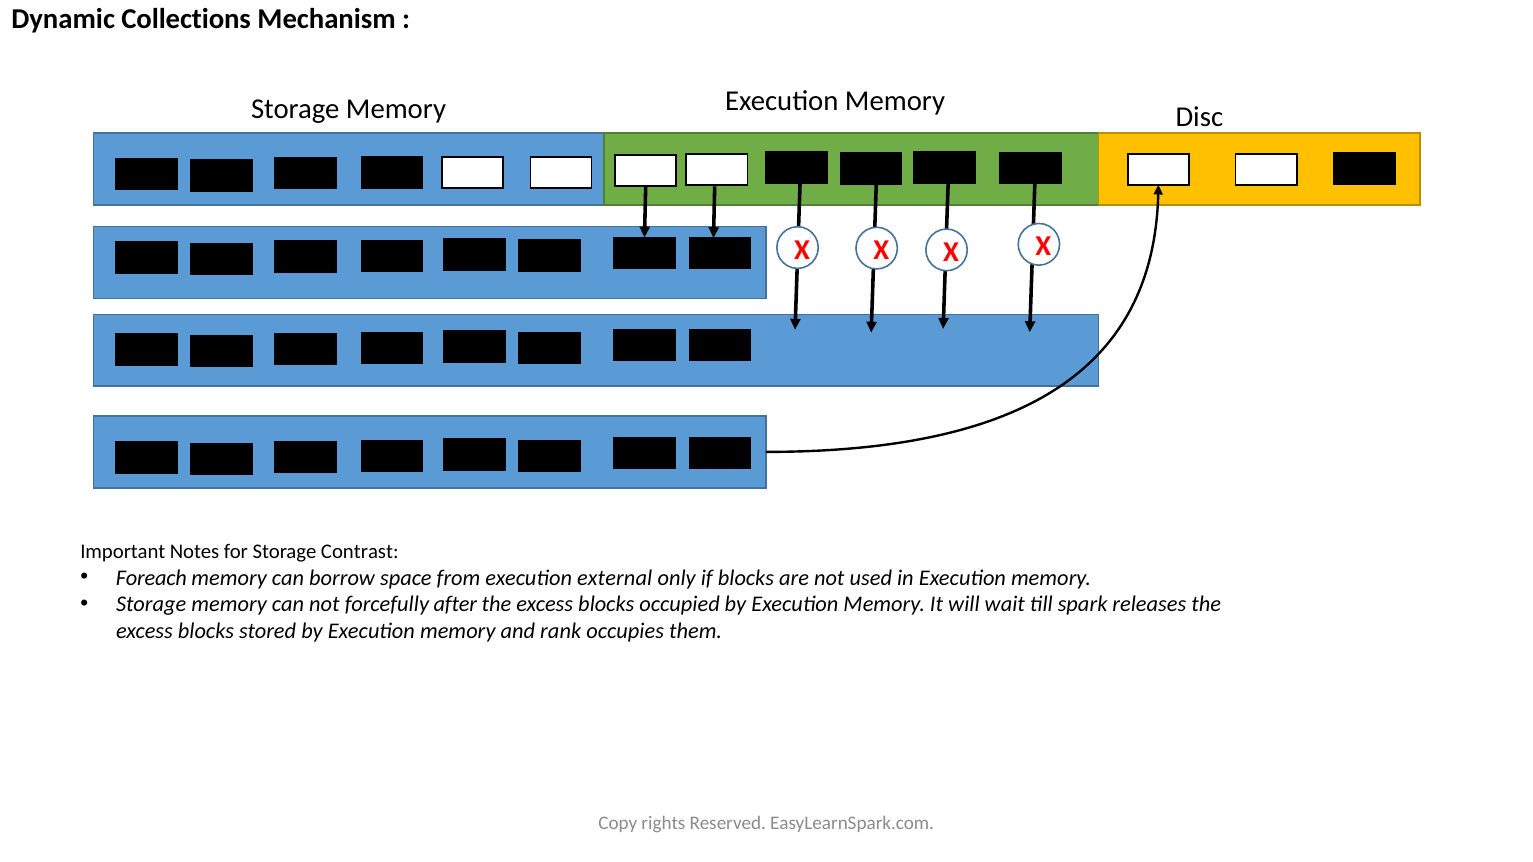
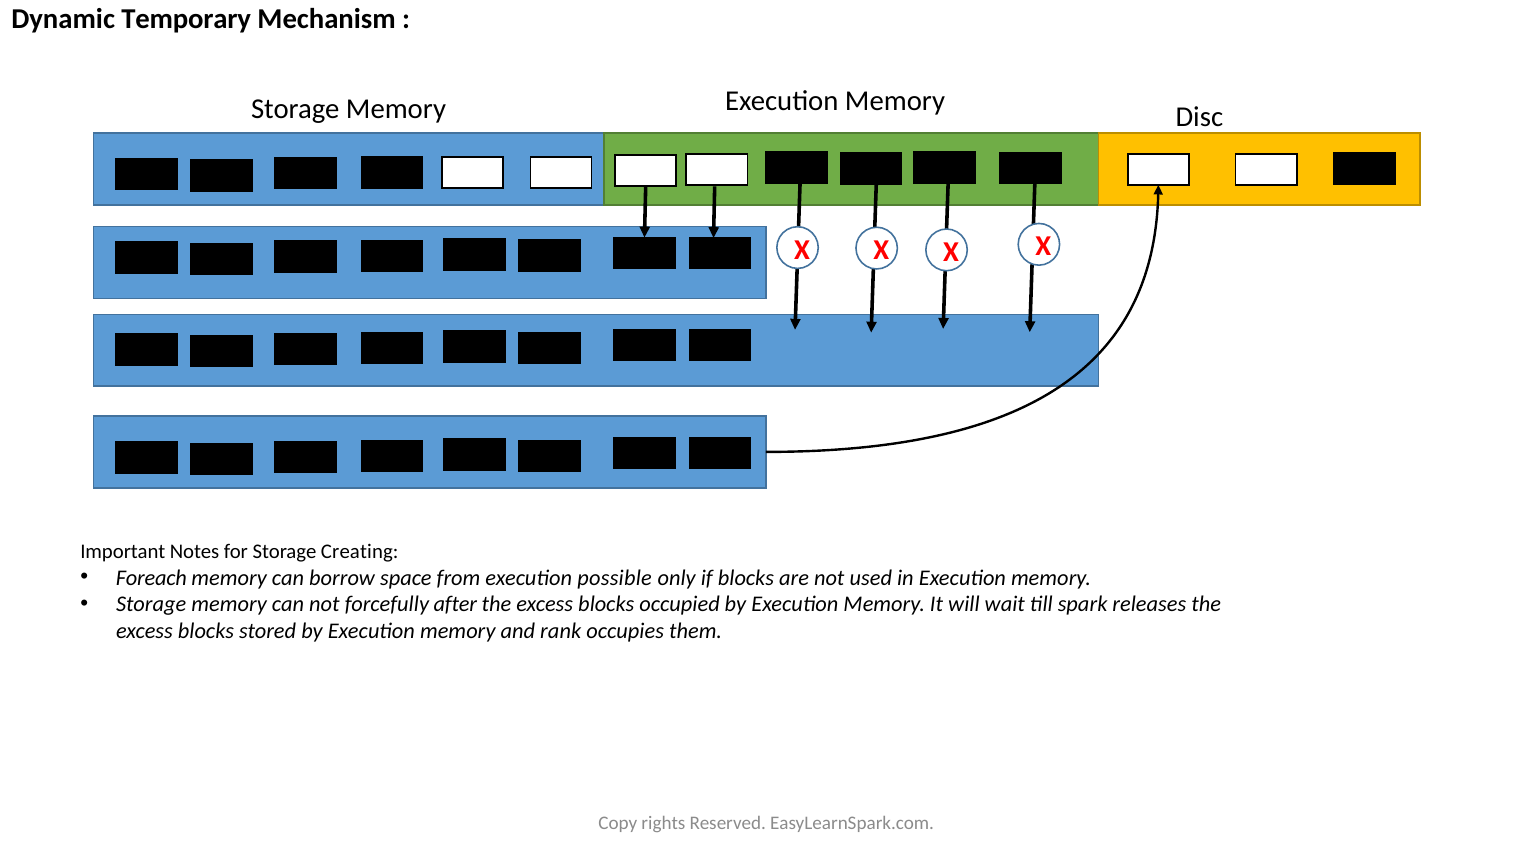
Collections: Collections -> Temporary
Contrast: Contrast -> Creating
external: external -> possible
